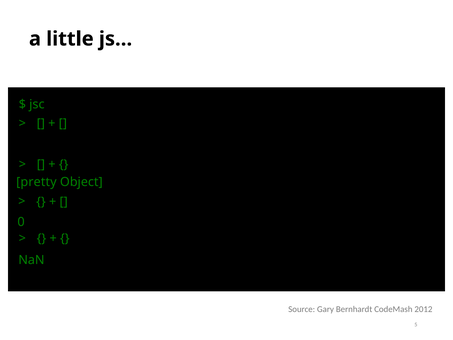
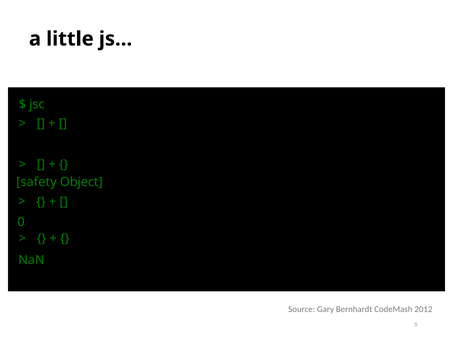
pretty: pretty -> safety
